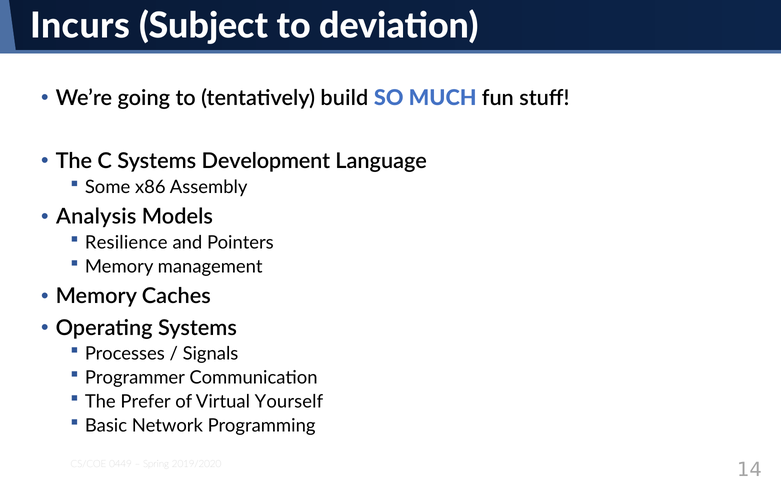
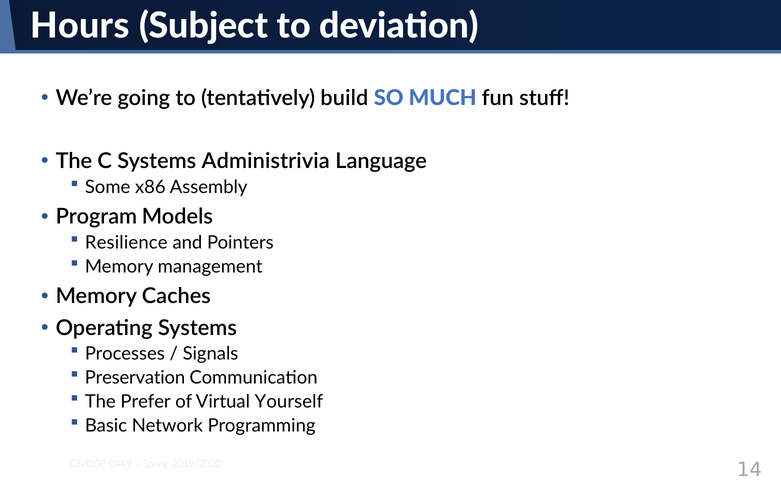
Incurs: Incurs -> Hours
Development: Development -> Administrivia
Analysis: Analysis -> Program
Programmer: Programmer -> Preservation
